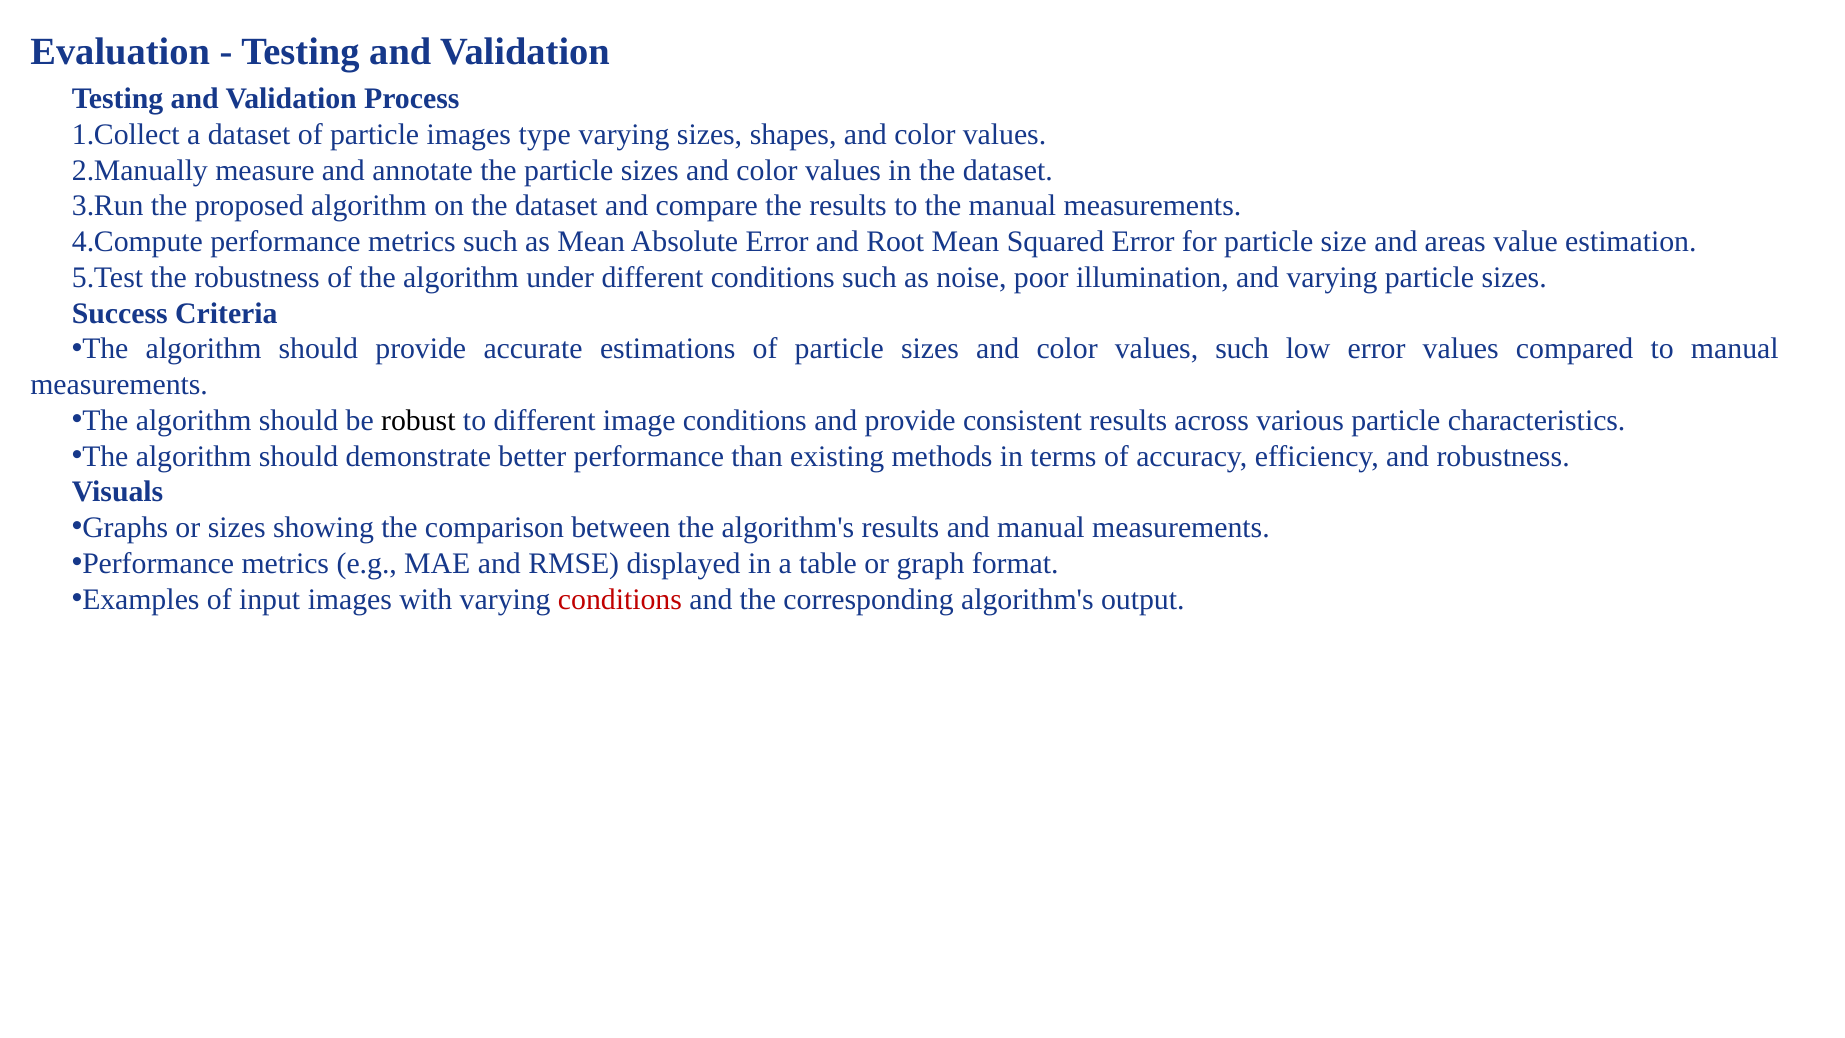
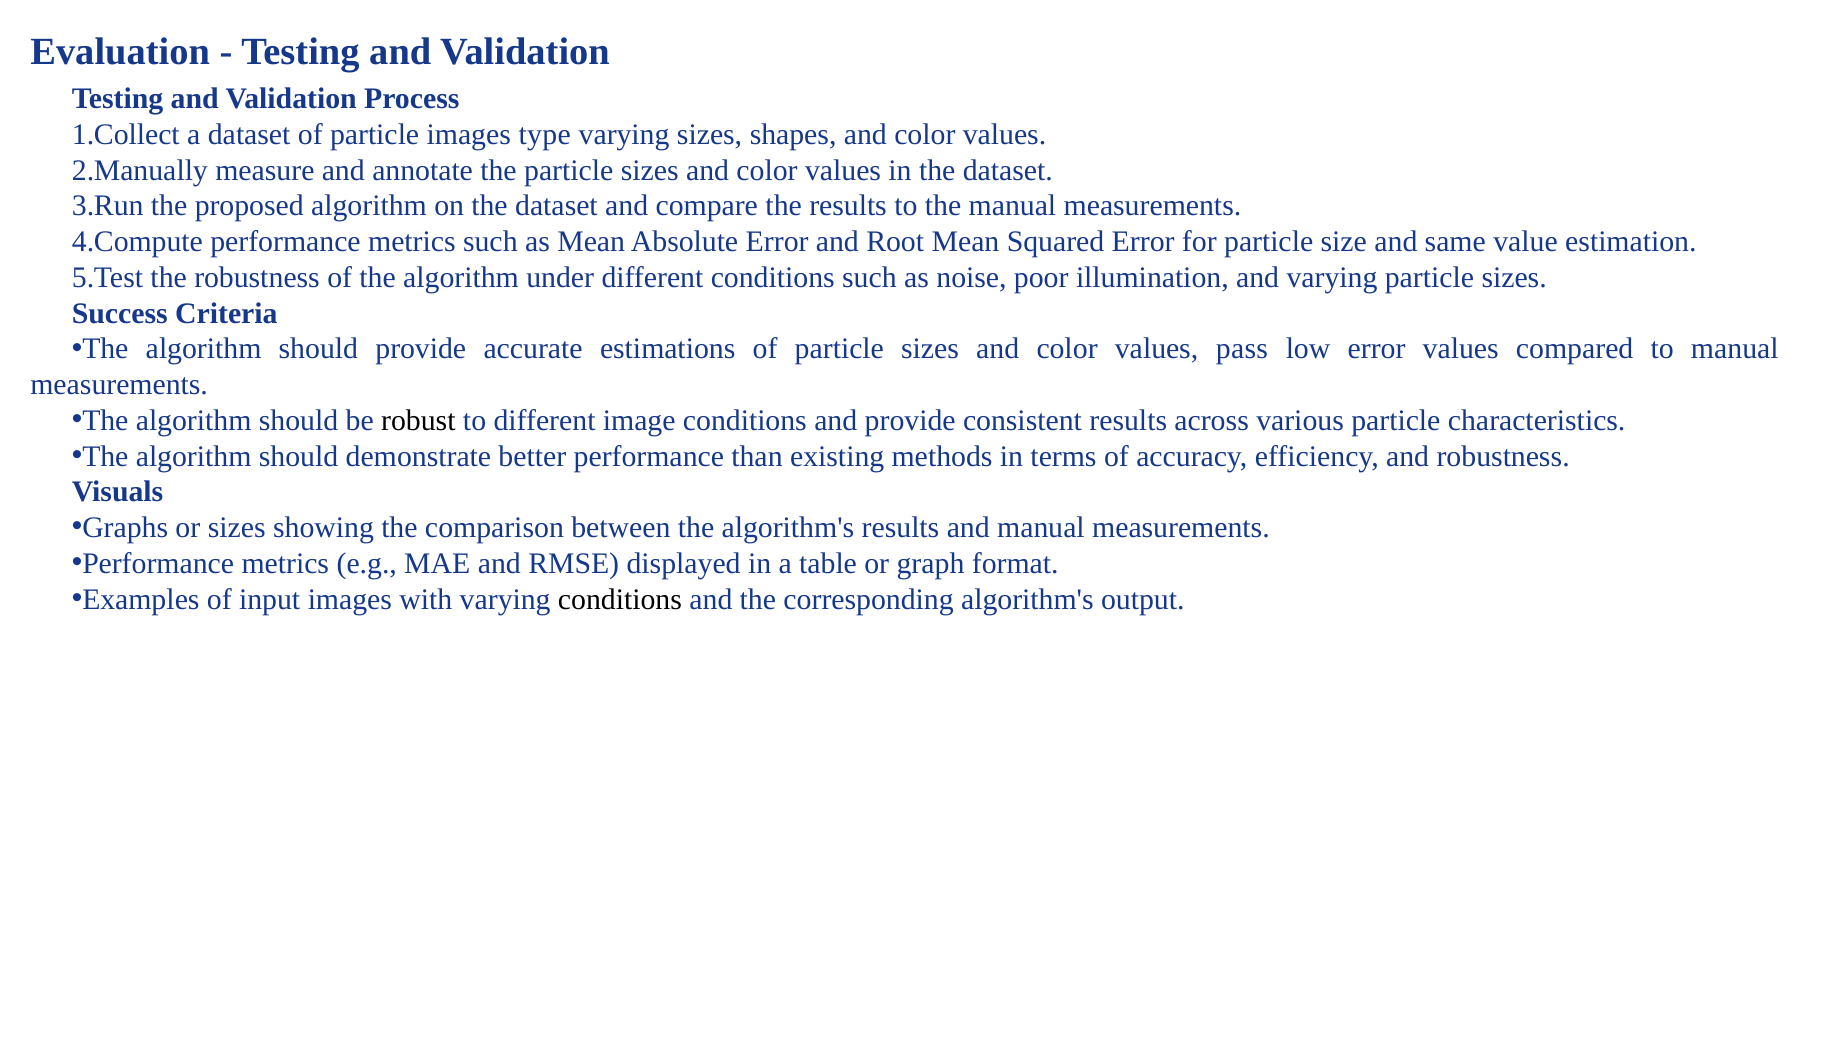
areas: areas -> same
values such: such -> pass
conditions at (620, 599) colour: red -> black
